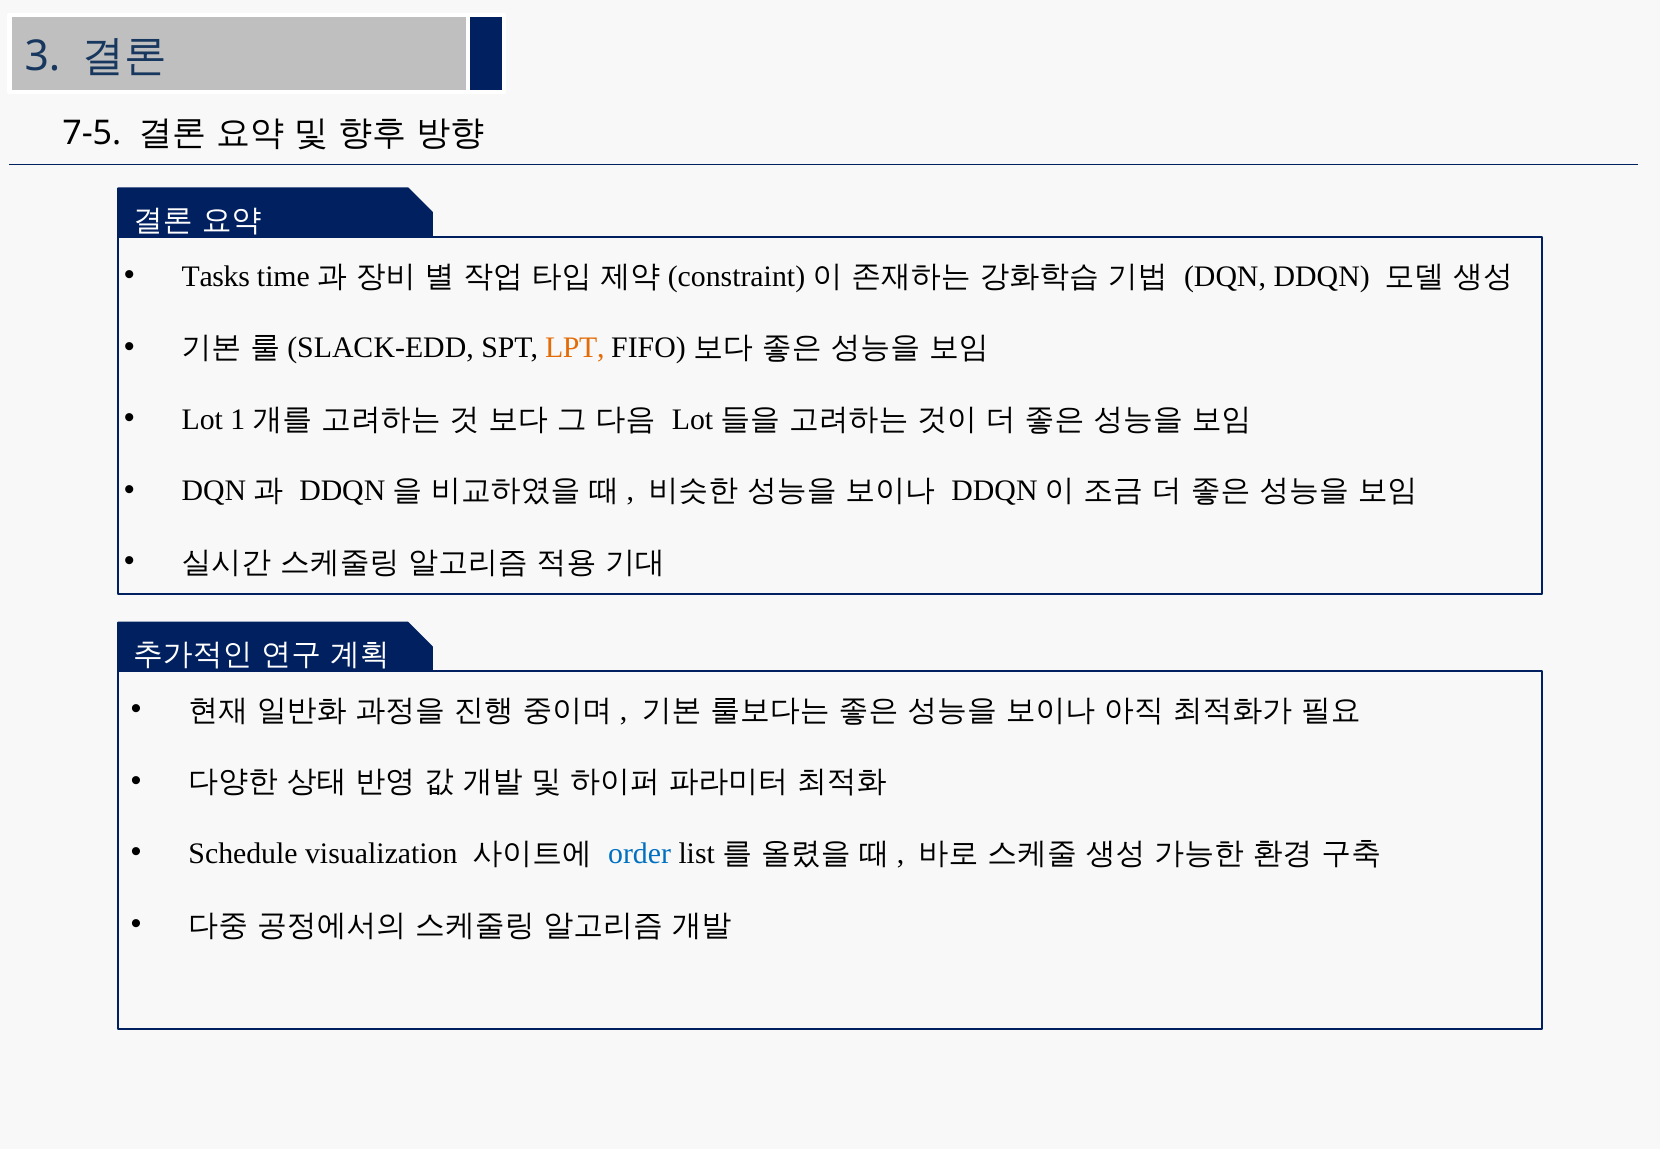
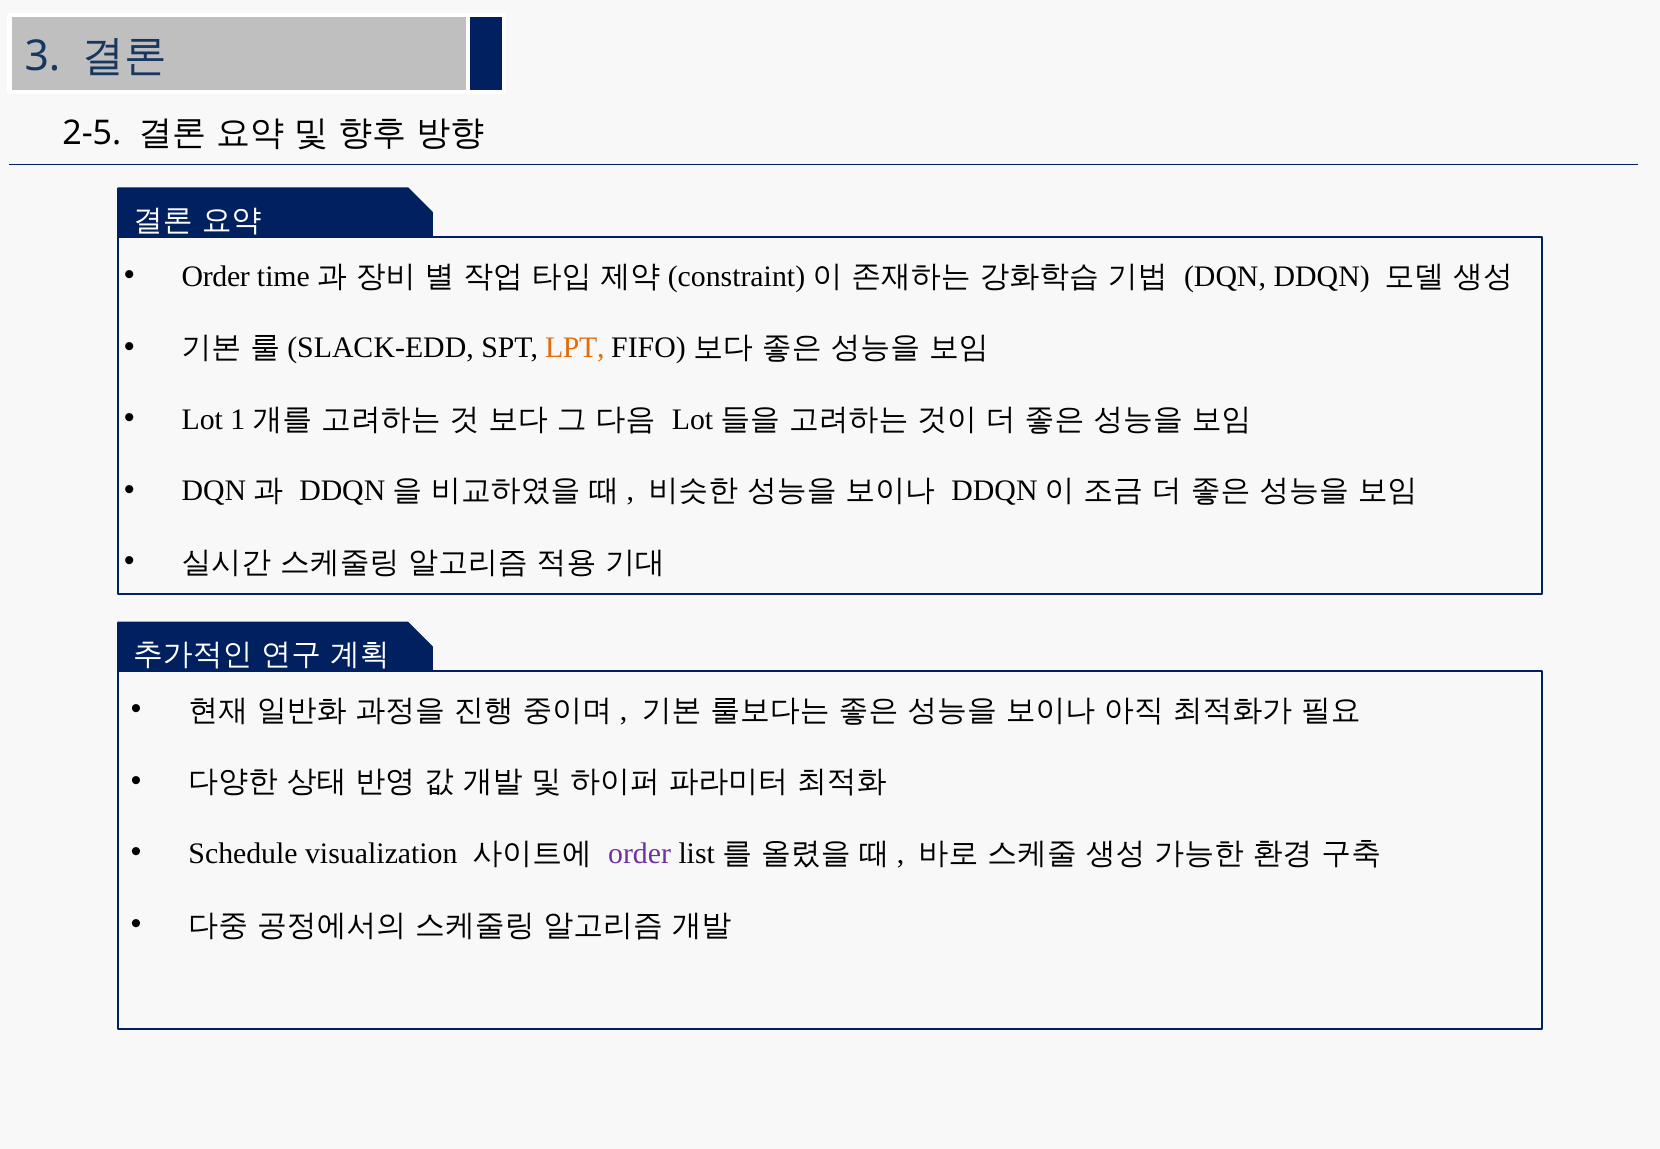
7-5: 7-5 -> 2-5
Tasks at (216, 276): Tasks -> Order
order at (640, 854) colour: blue -> purple
